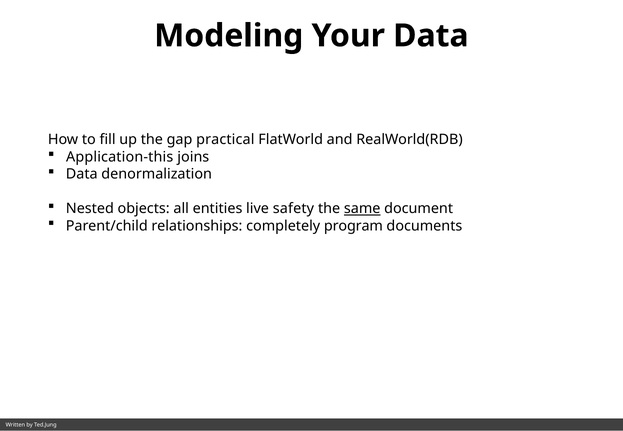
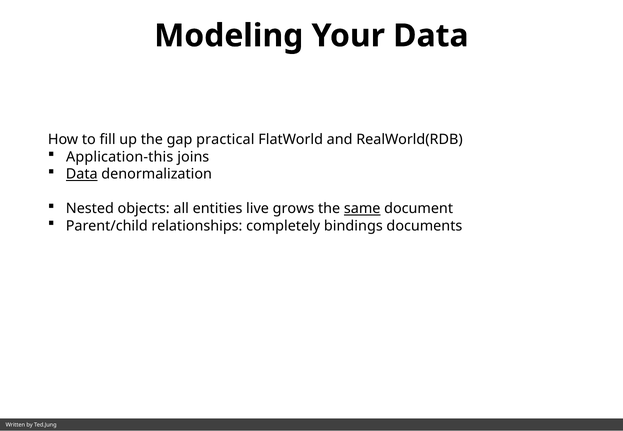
Data at (82, 174) underline: none -> present
safety: safety -> grows
program: program -> bindings
